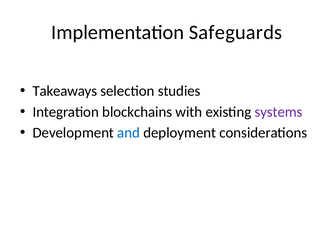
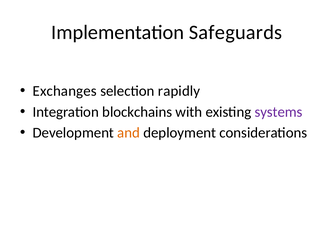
Takeaways: Takeaways -> Exchanges
studies: studies -> rapidly
and colour: blue -> orange
